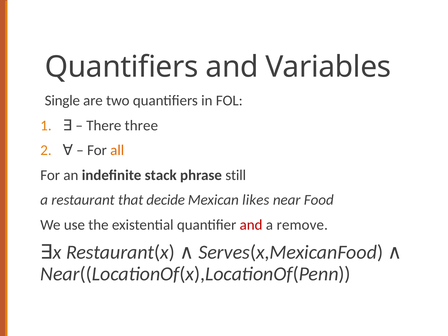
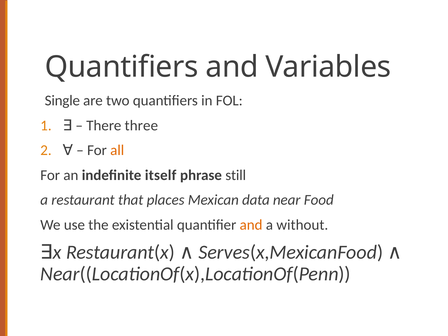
stack: stack -> itself
decide: decide -> places
likes: likes -> data
and at (251, 225) colour: red -> orange
remove: remove -> without
